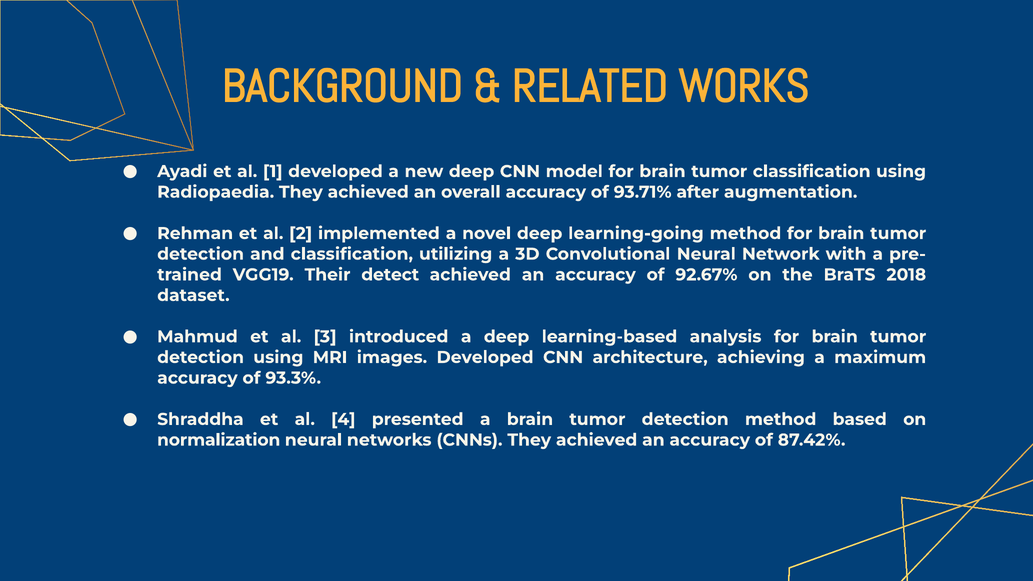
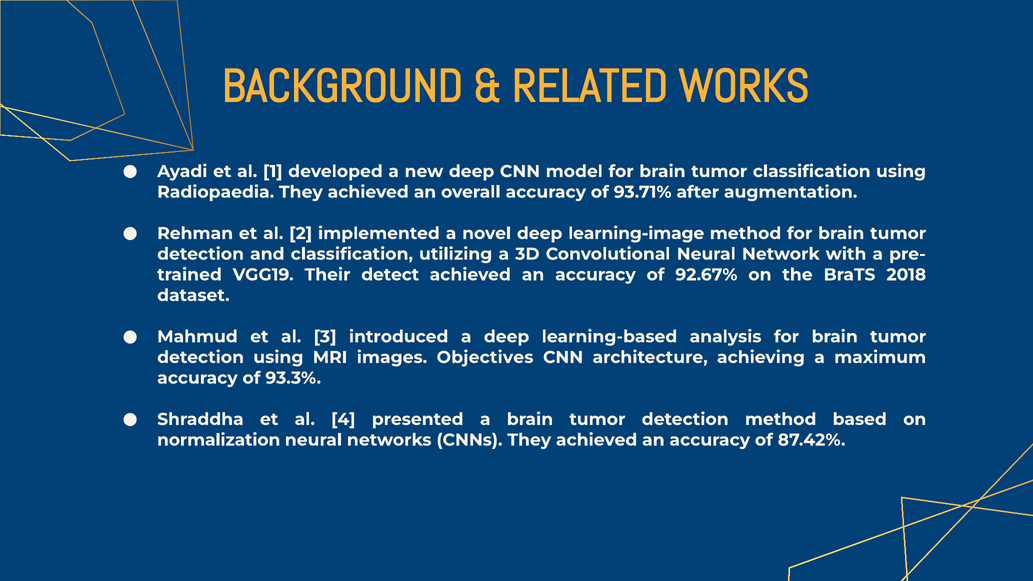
learning-going: learning-going -> learning-image
images Developed: Developed -> Objectives
